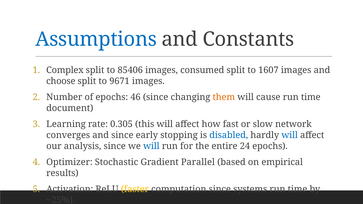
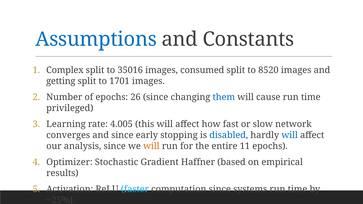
85406: 85406 -> 35016
1607: 1607 -> 8520
choose: choose -> getting
9671: 9671 -> 1701
46: 46 -> 26
them colour: orange -> blue
document: document -> privileged
0.305: 0.305 -> 4.005
will at (151, 146) colour: blue -> orange
24: 24 -> 11
Parallel: Parallel -> Haffner
faster colour: yellow -> light blue
